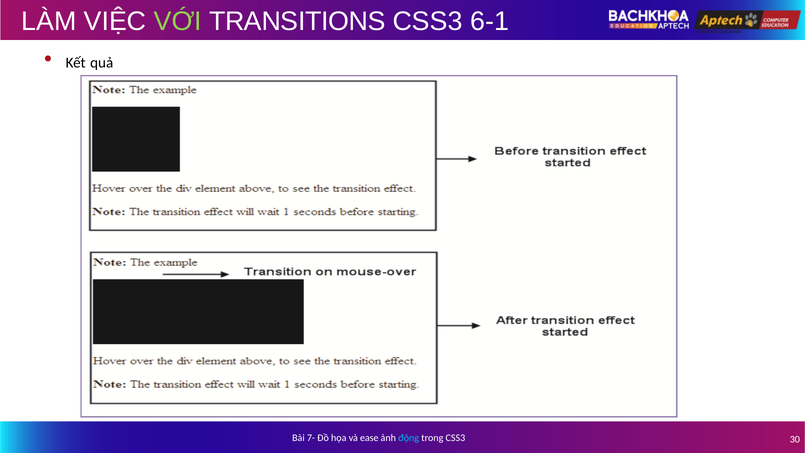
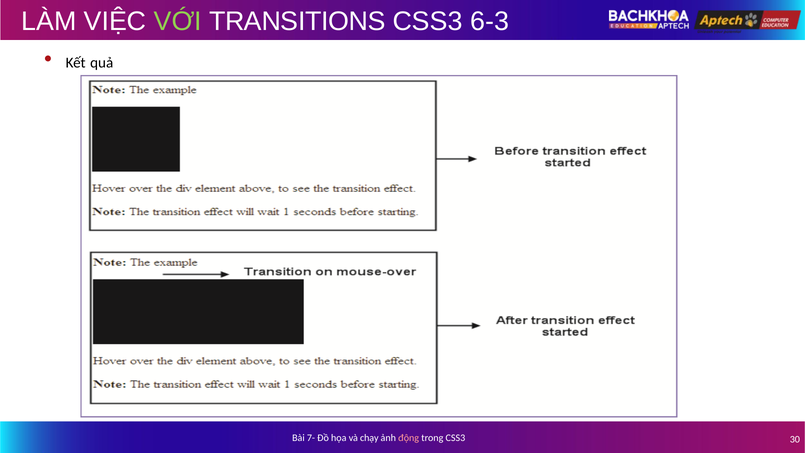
6-1: 6-1 -> 6-3
ease: ease -> chạy
động colour: light blue -> pink
